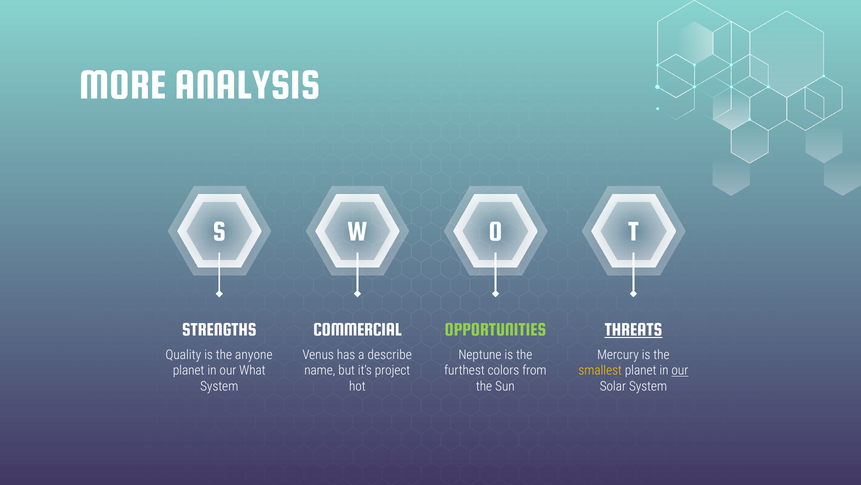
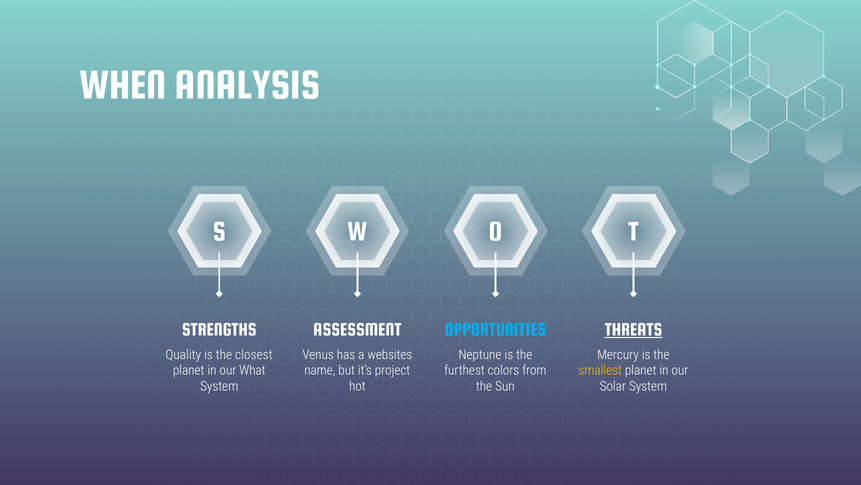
MORE: MORE -> WHEN
COMMERCIAL: COMMERCIAL -> ASSESSMENT
OPPORTUNITIES colour: light green -> light blue
anyone: anyone -> closest
describe: describe -> websites
our at (680, 370) underline: present -> none
